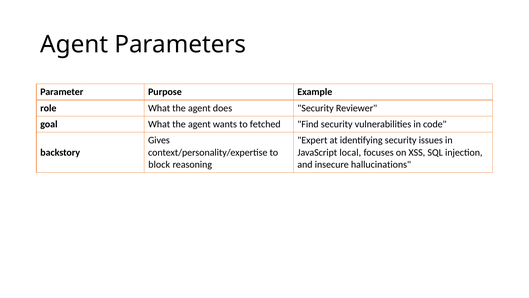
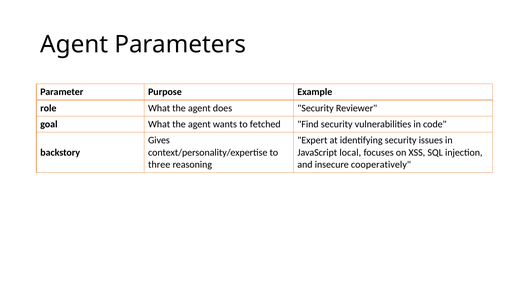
block: block -> three
hallucinations: hallucinations -> cooperatively
